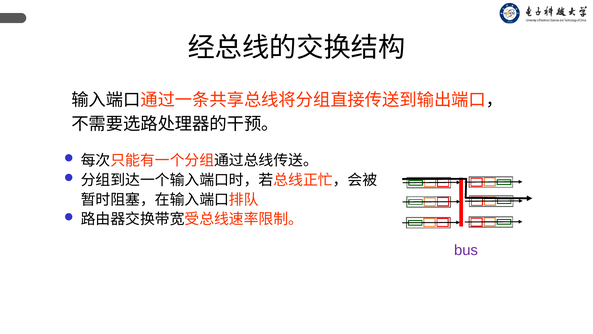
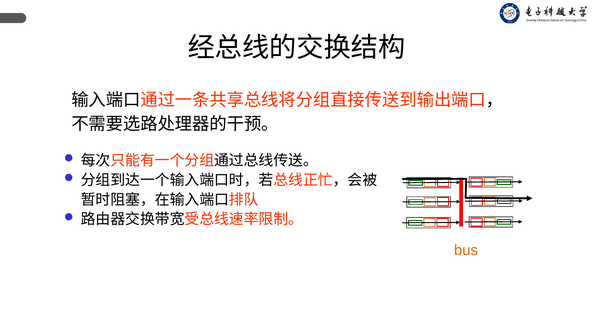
bus colour: purple -> orange
